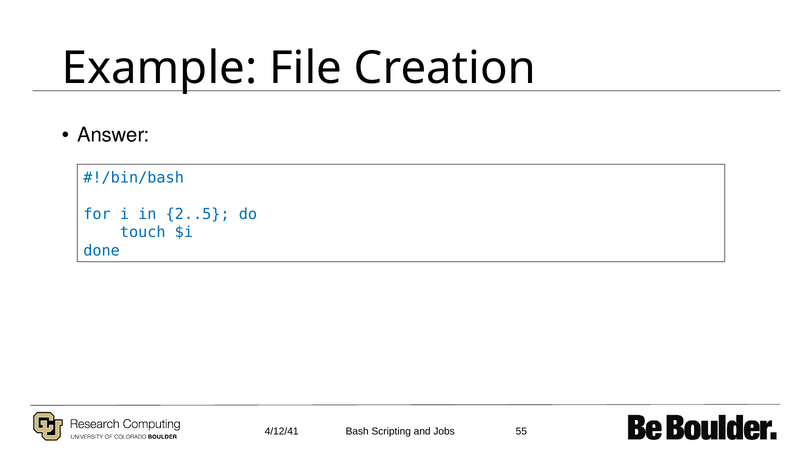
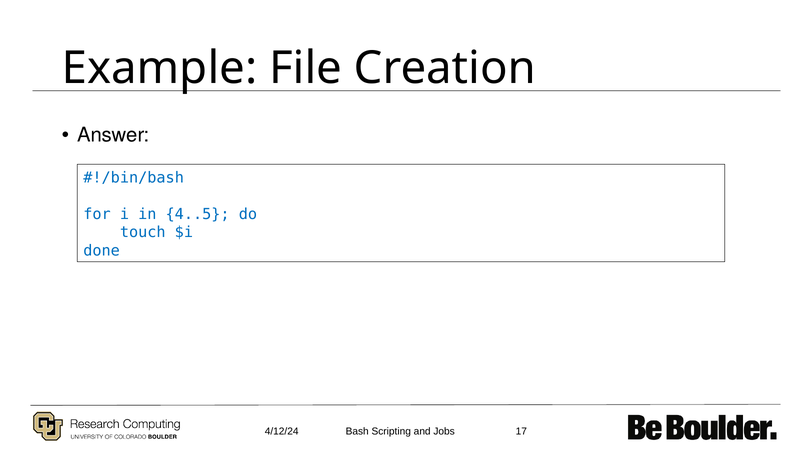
2..5: 2..5 -> 4..5
4/12/41: 4/12/41 -> 4/12/24
55: 55 -> 17
